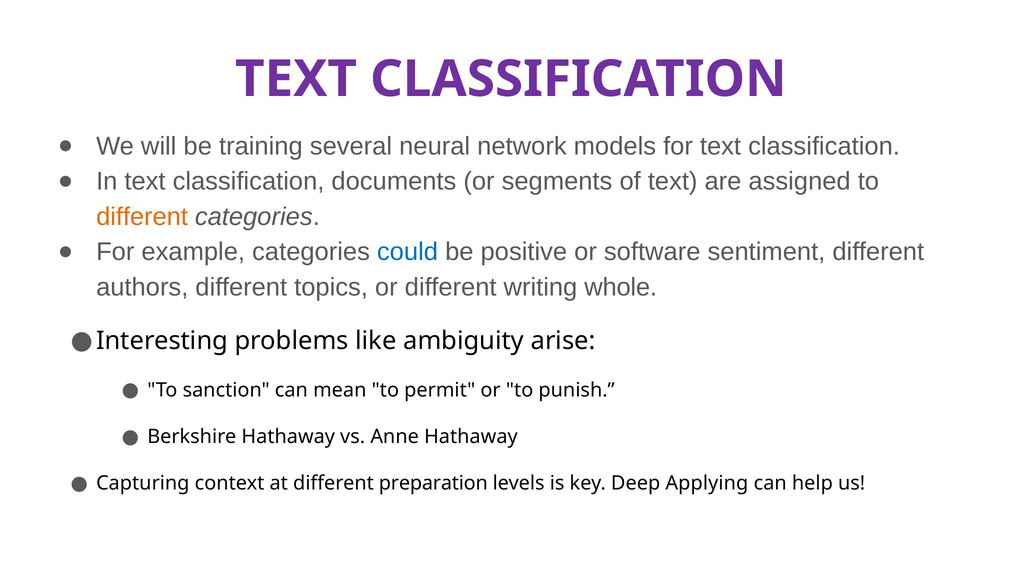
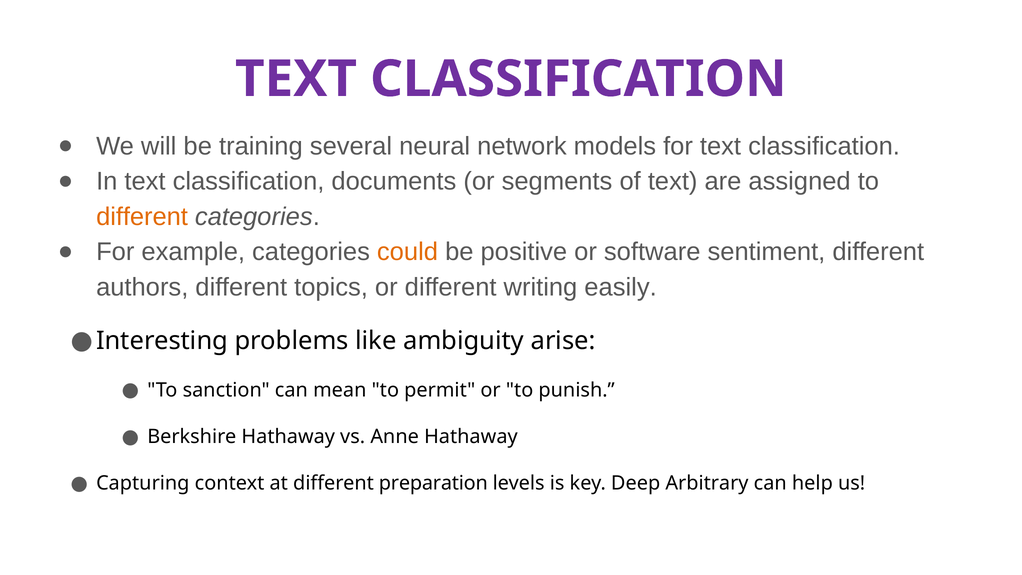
could colour: blue -> orange
whole: whole -> easily
Applying: Applying -> Arbitrary
